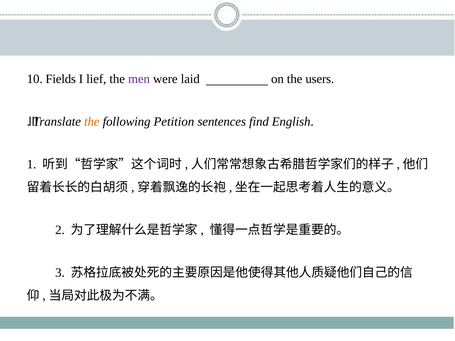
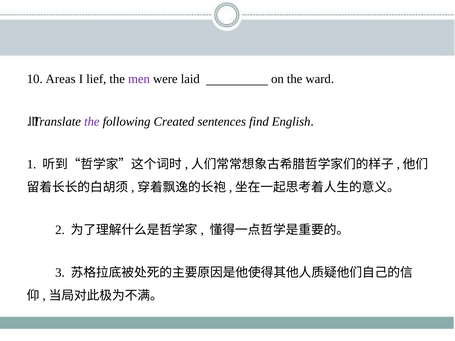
Fields: Fields -> Areas
users: users -> ward
the at (92, 121) colour: orange -> purple
Petition: Petition -> Created
